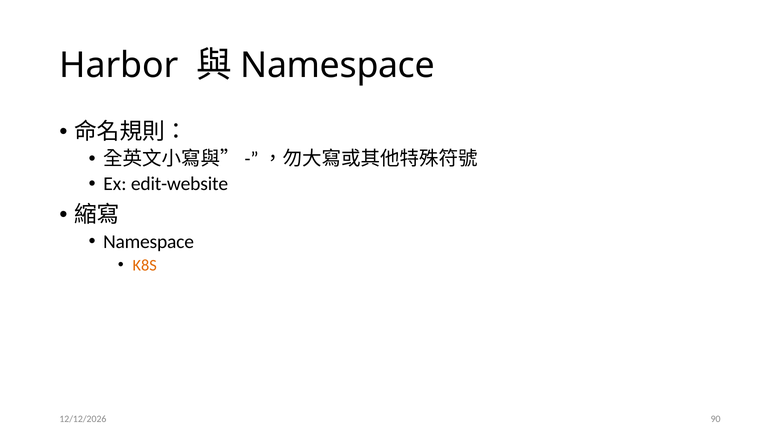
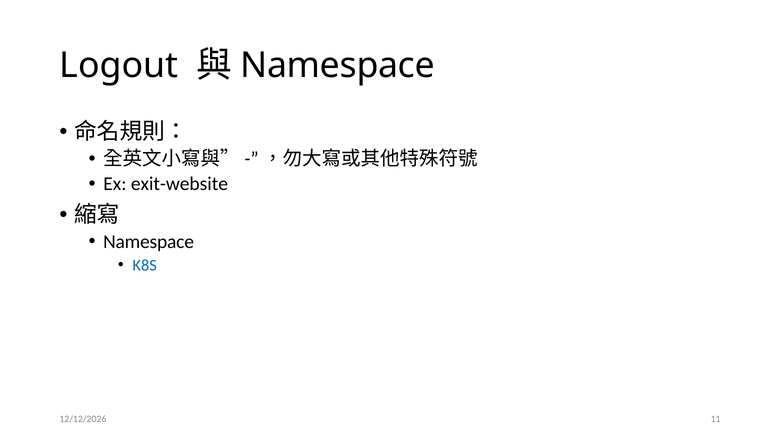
Harbor: Harbor -> Logout
edit-website: edit-website -> exit-website
K8S colour: orange -> blue
90: 90 -> 11
